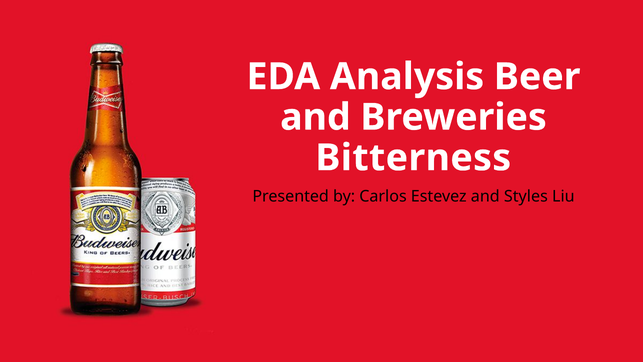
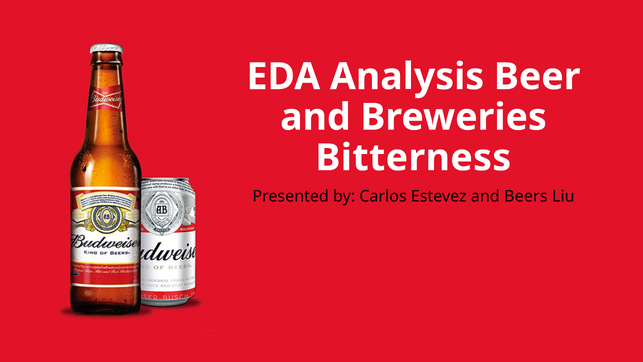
Styles: Styles -> Beers
